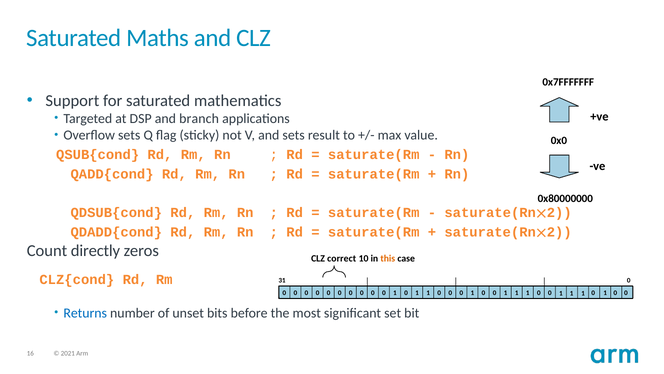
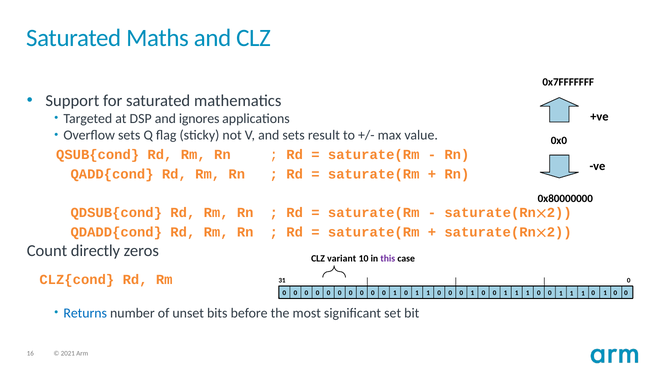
branch: branch -> ignores
correct: correct -> variant
this colour: orange -> purple
